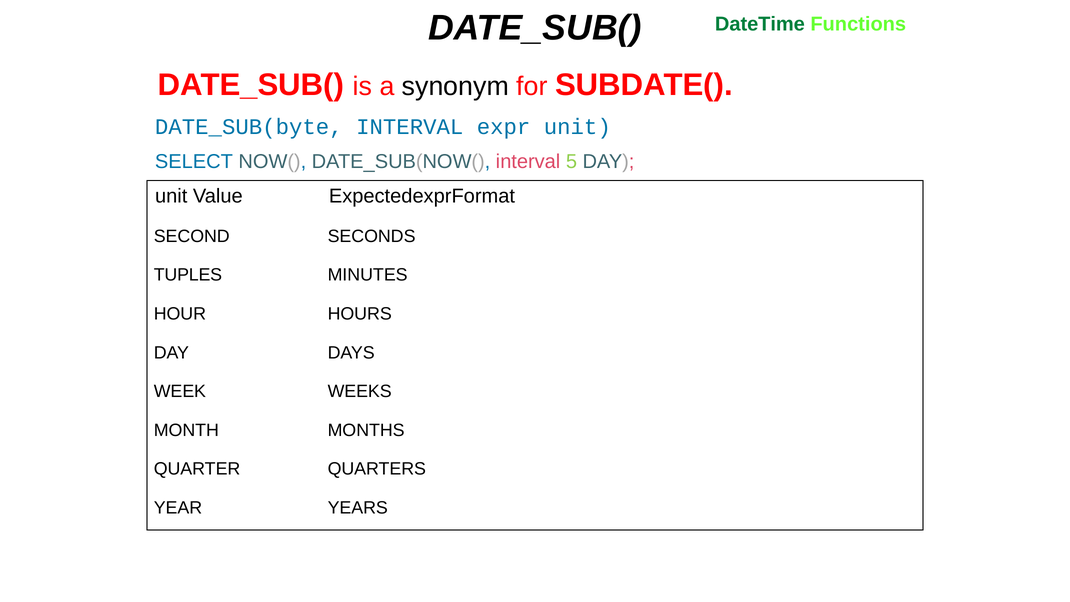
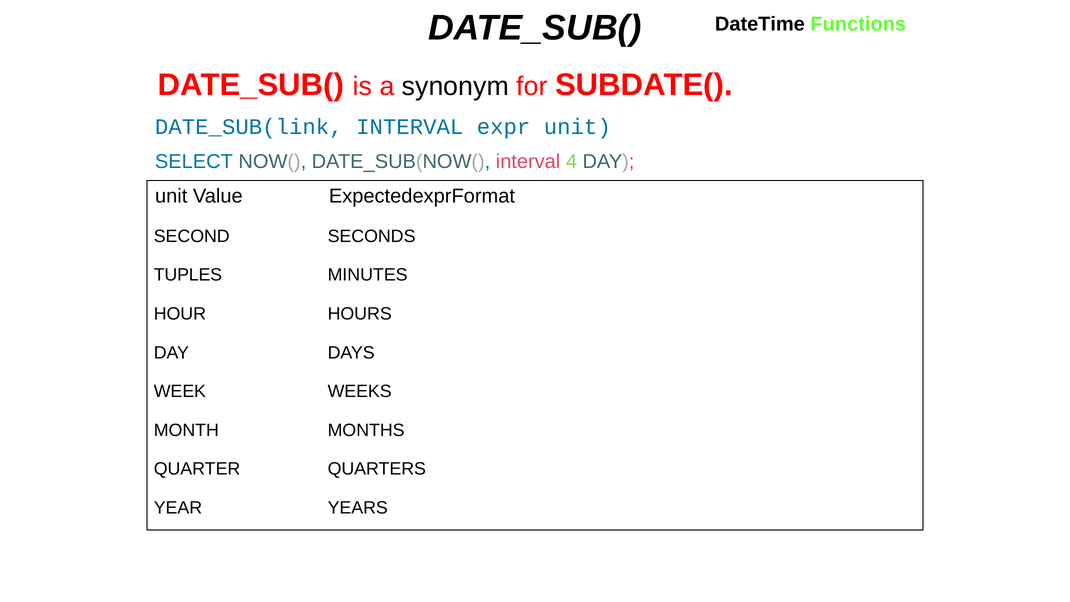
DateTime colour: green -> black
DATE_SUB(byte: DATE_SUB(byte -> DATE_SUB(link
5: 5 -> 4
